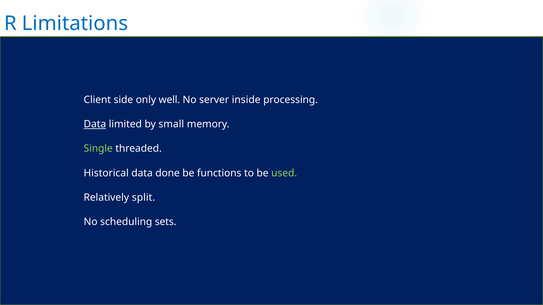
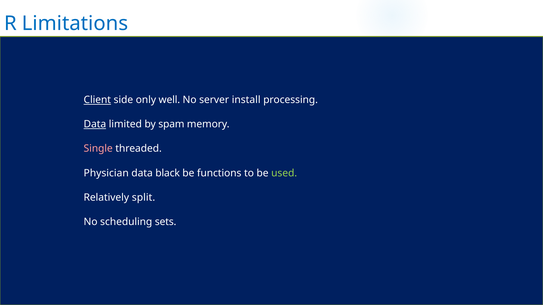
Client underline: none -> present
inside: inside -> install
small: small -> spam
Single colour: light green -> pink
Historical: Historical -> Physician
done: done -> black
